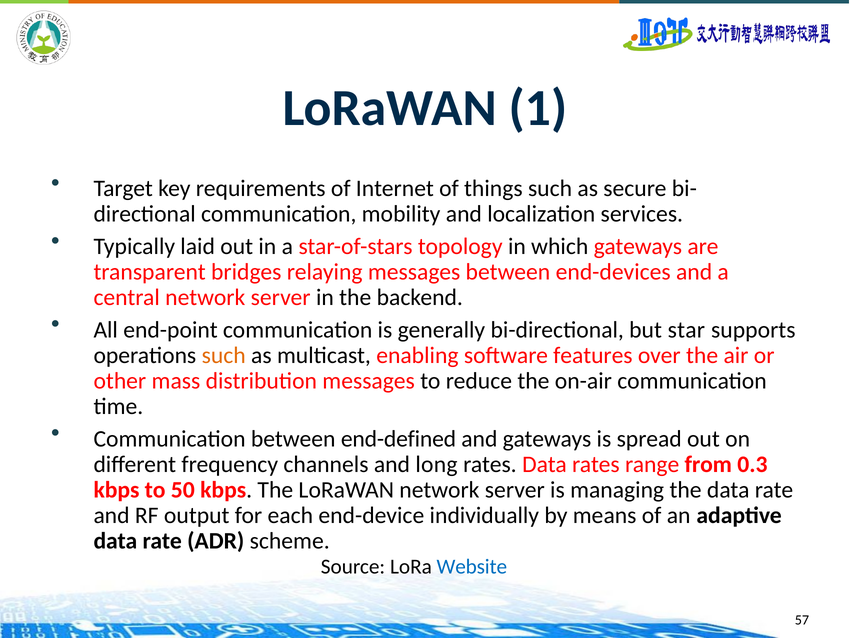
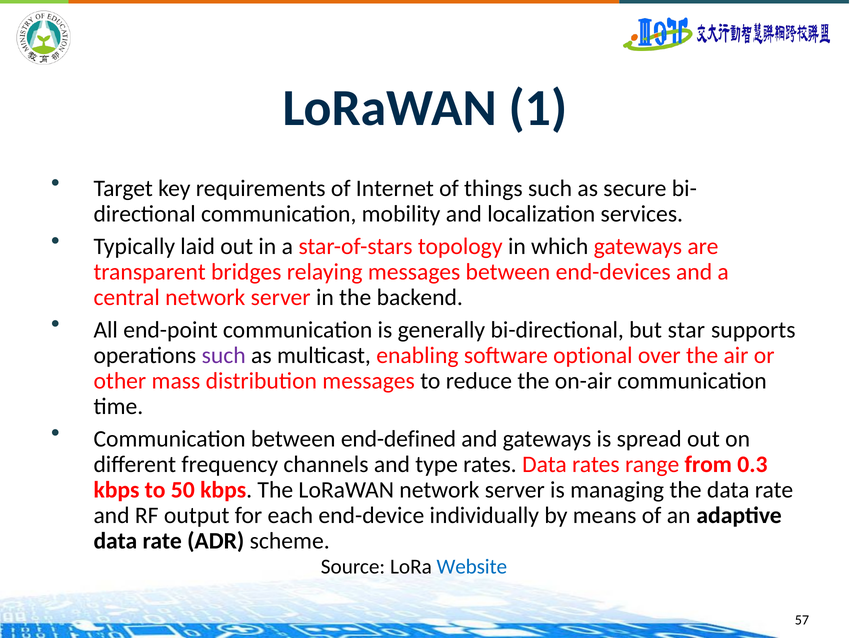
such at (224, 355) colour: orange -> purple
features: features -> optional
long: long -> type
